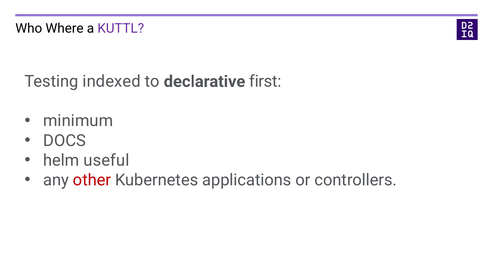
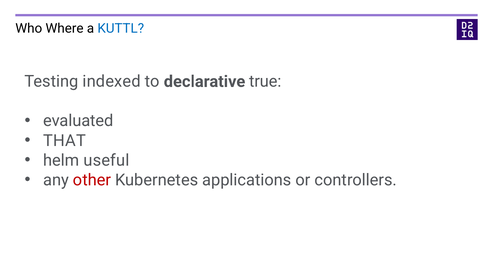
KUTTL colour: purple -> blue
first: first -> true
minimum: minimum -> evaluated
DOCS: DOCS -> THAT
